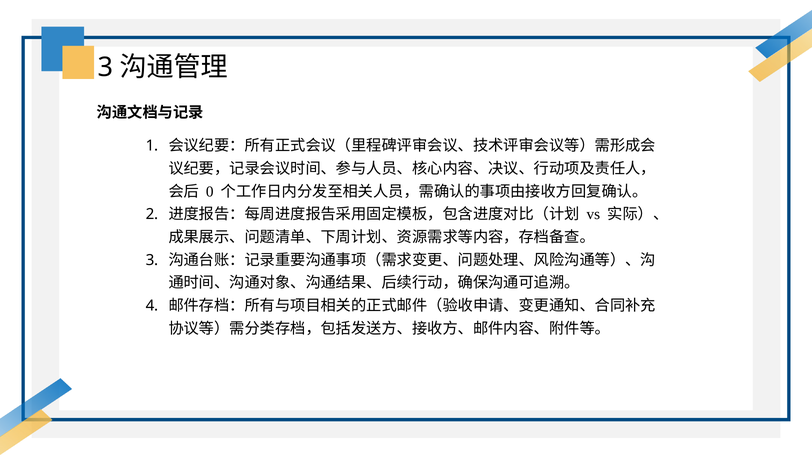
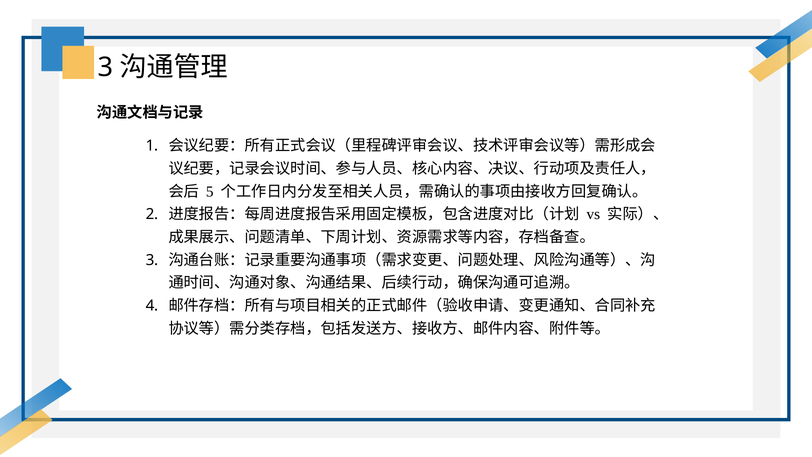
0: 0 -> 5
